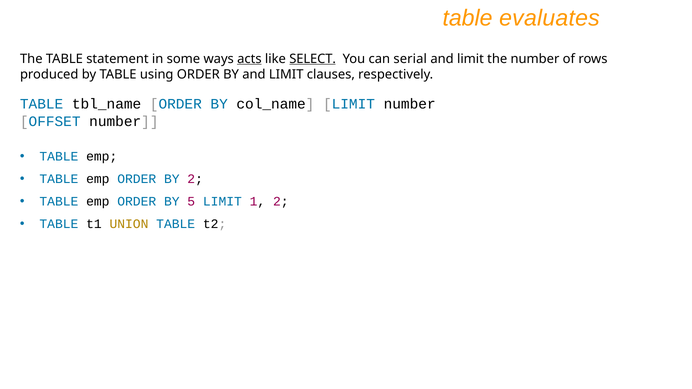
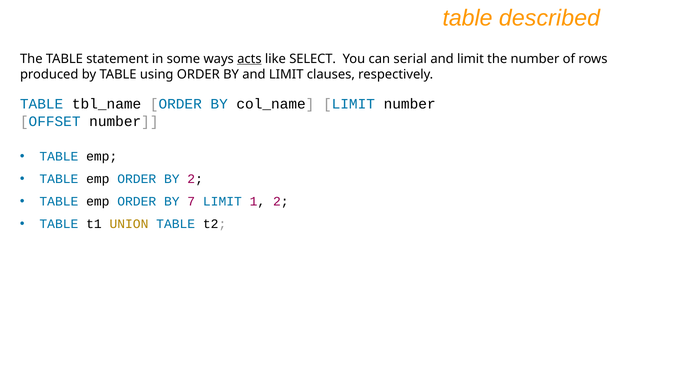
evaluates: evaluates -> described
SELECT underline: present -> none
5: 5 -> 7
